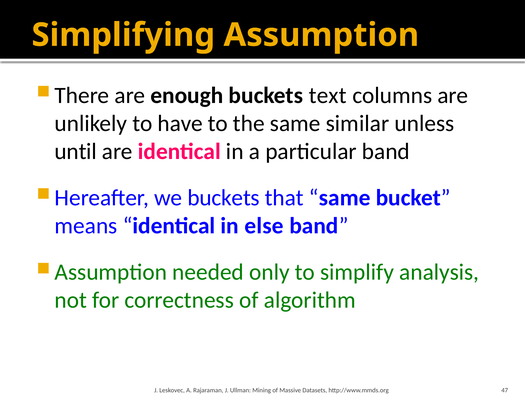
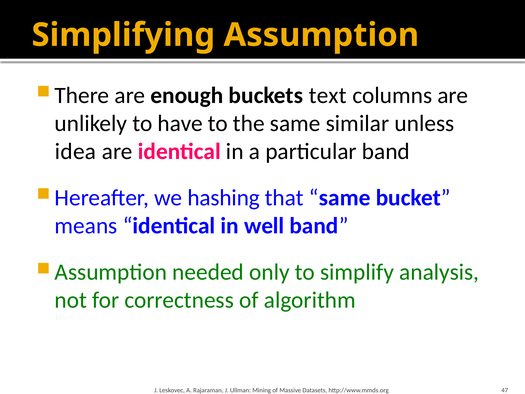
until: until -> idea
we buckets: buckets -> hashing
else: else -> well
